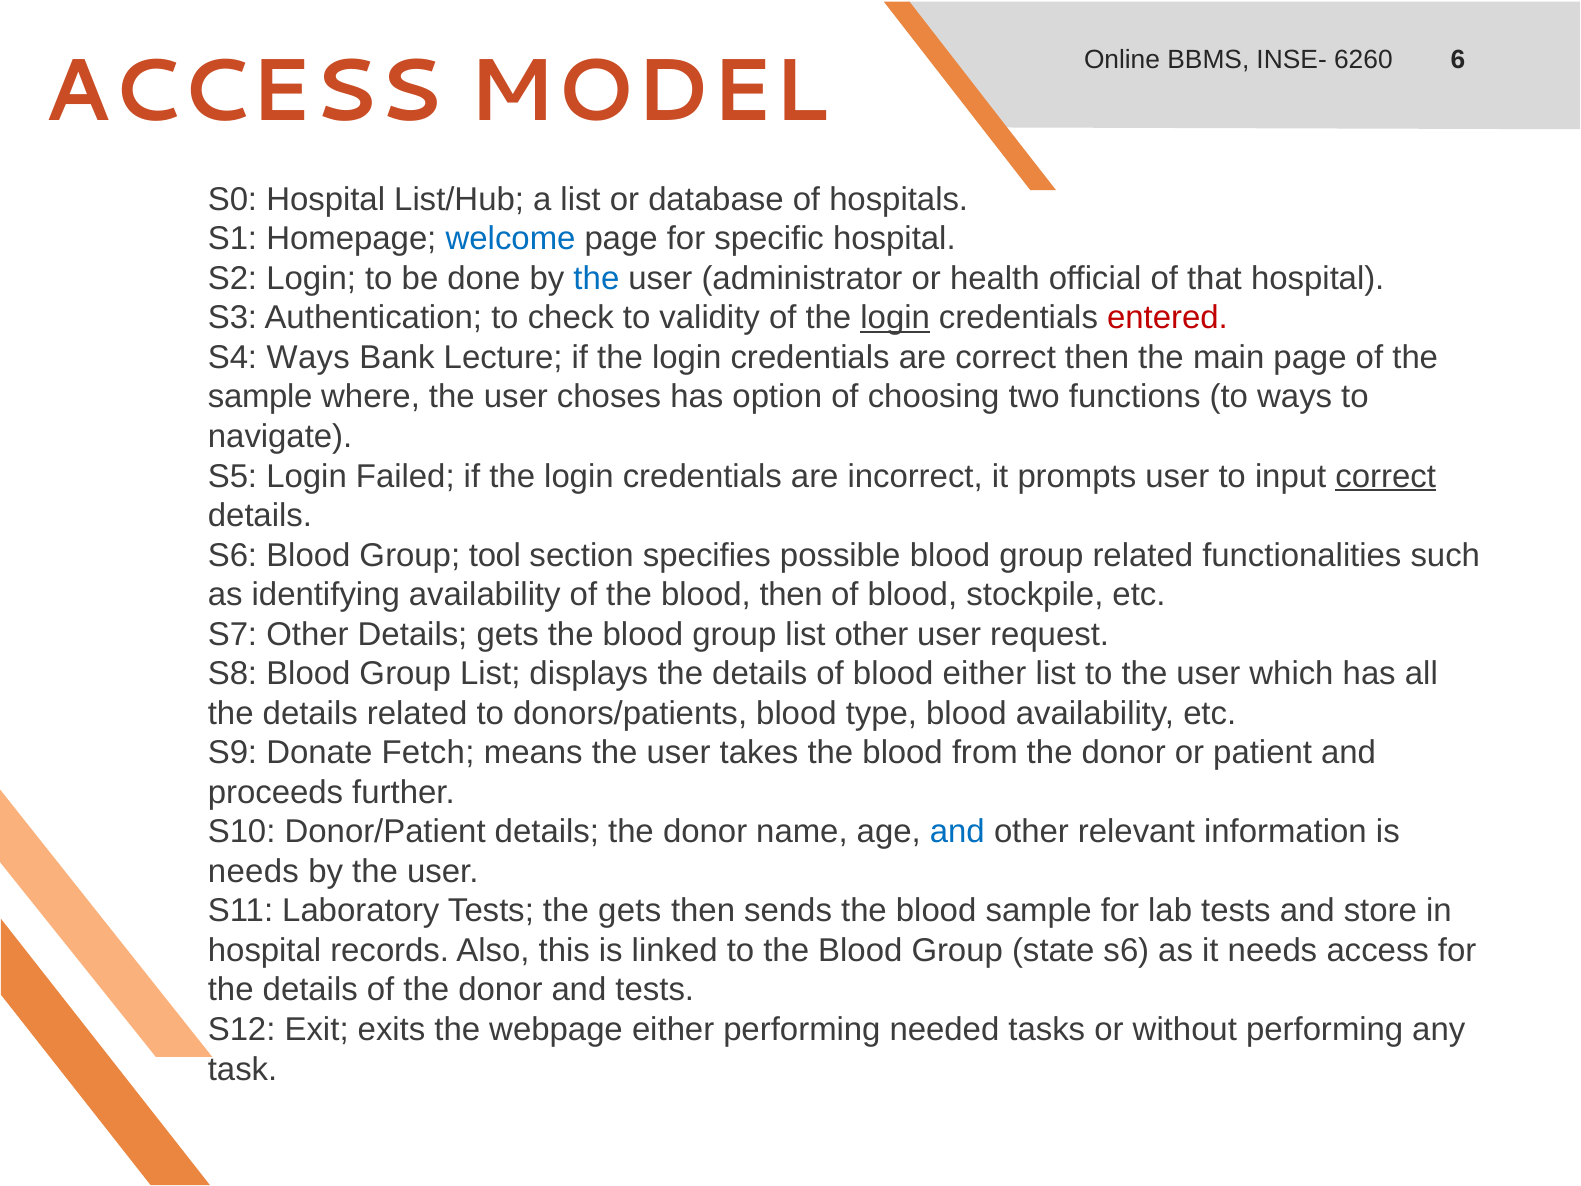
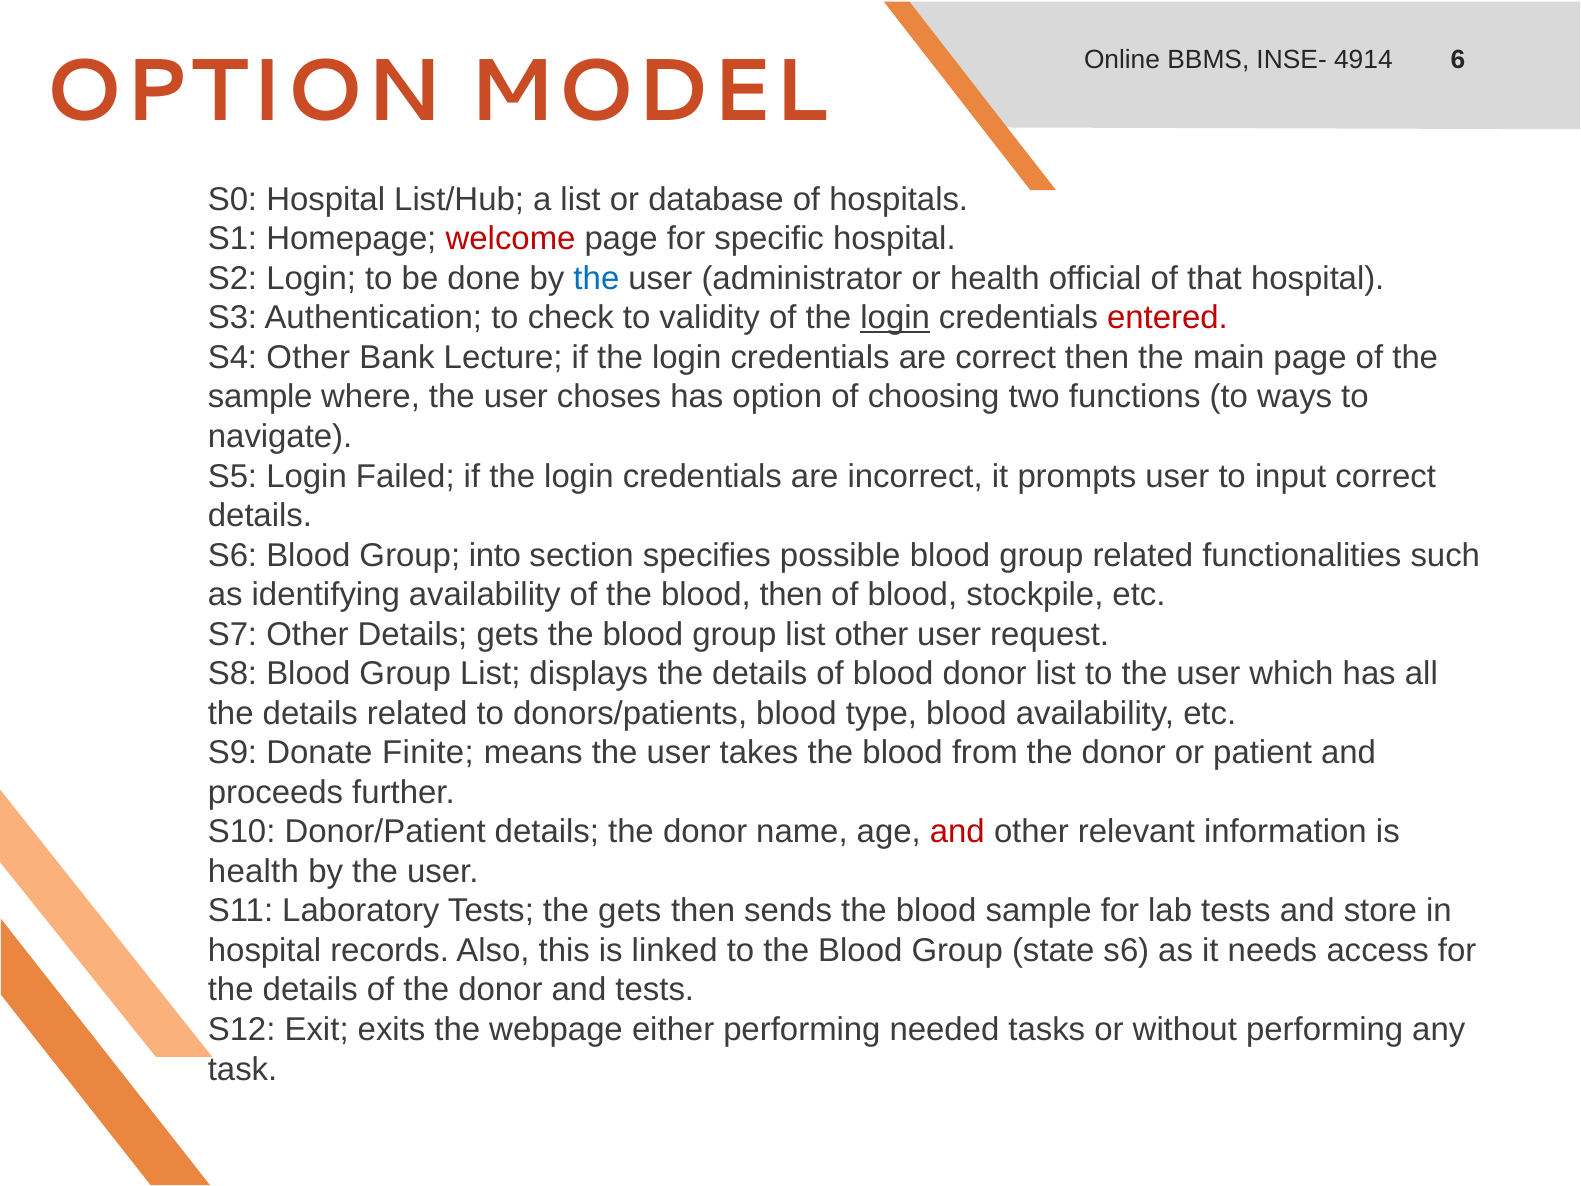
ACCESS at (243, 91): ACCESS -> OPTION
6260: 6260 -> 4914
welcome colour: blue -> red
S4 Ways: Ways -> Other
correct at (1386, 476) underline: present -> none
tool: tool -> into
blood either: either -> donor
Fetch: Fetch -> Finite
and at (957, 832) colour: blue -> red
needs at (253, 871): needs -> health
